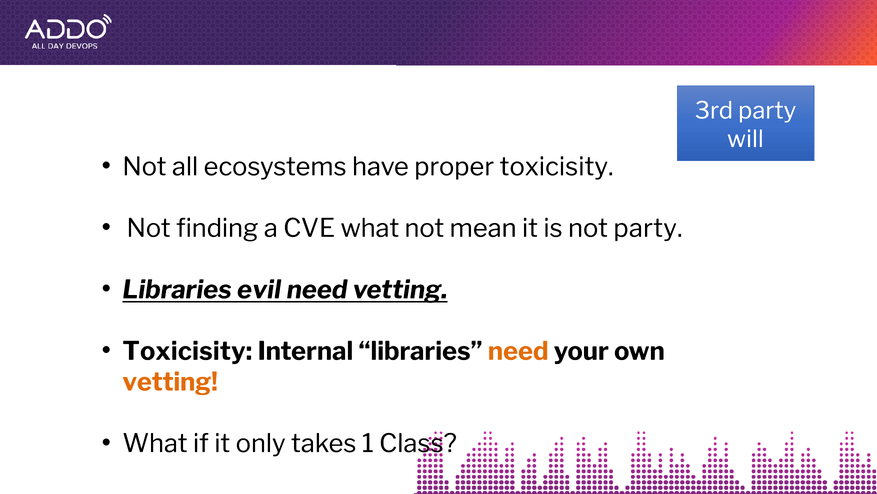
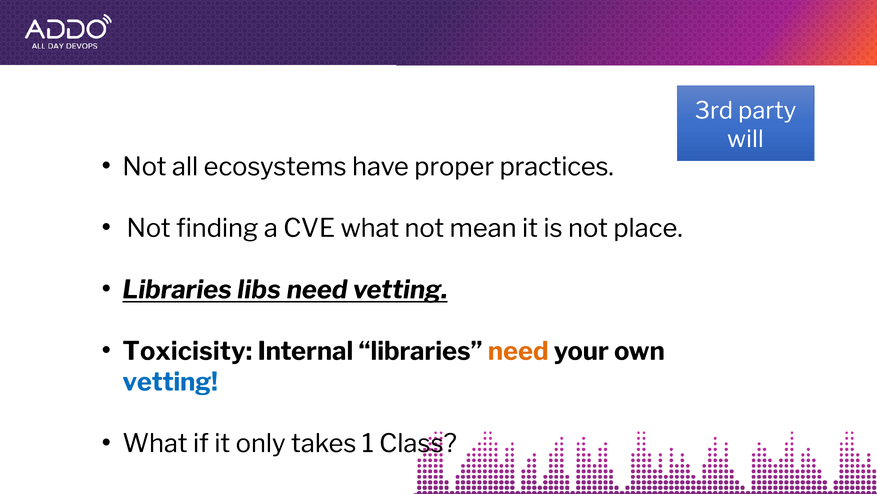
proper toxicisity: toxicisity -> practices
not party: party -> place
evil: evil -> libs
vetting at (170, 382) colour: orange -> blue
